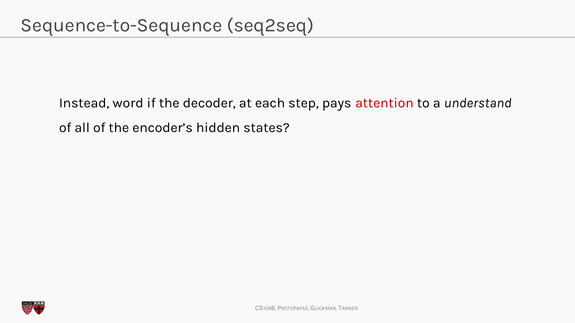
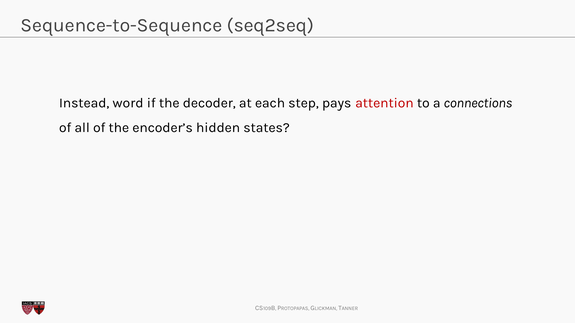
understand: understand -> connections
